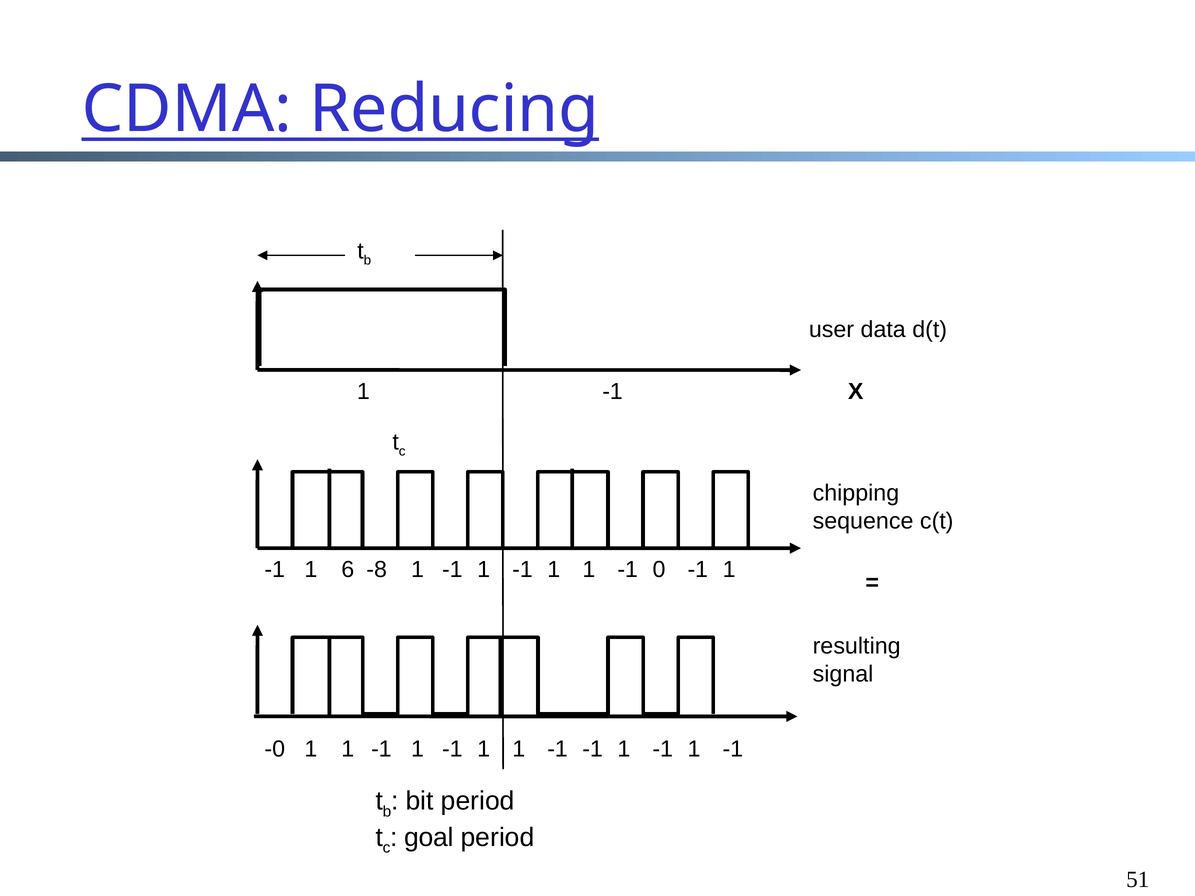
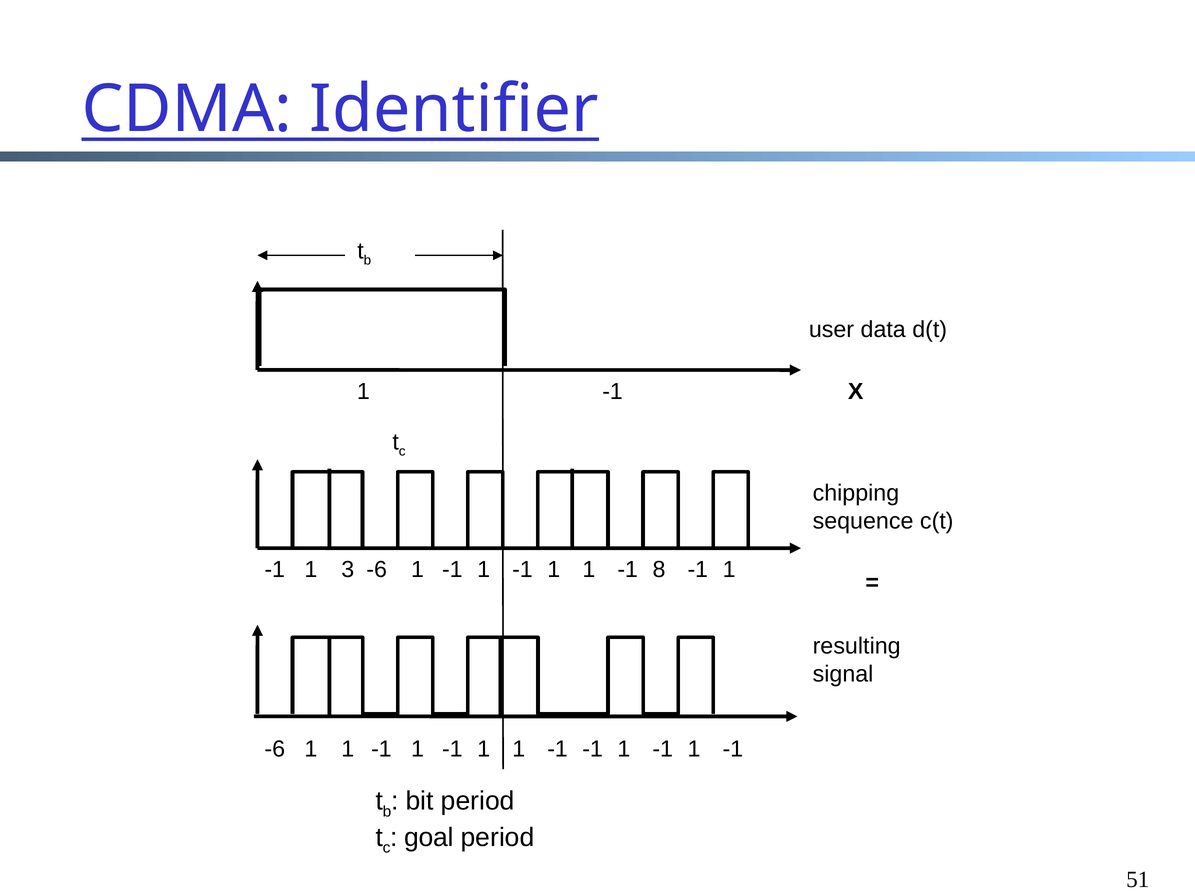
Reducing: Reducing -> Identifier
6: 6 -> 3
1 -8: -8 -> -6
0: 0 -> 8
-0 at (275, 749): -0 -> -6
